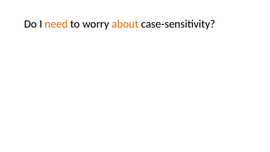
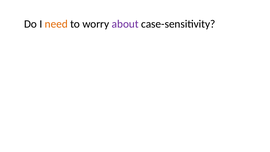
about colour: orange -> purple
